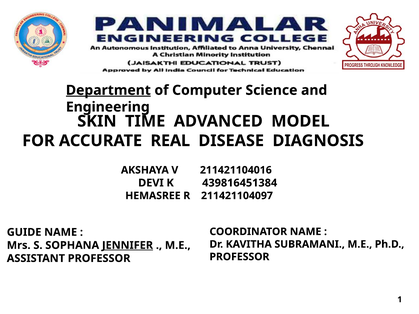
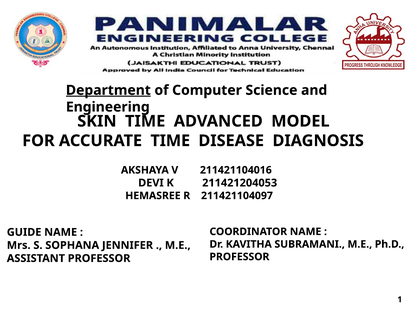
ACCURATE REAL: REAL -> TIME
439816451384: 439816451384 -> 211421204053
JENNIFER underline: present -> none
